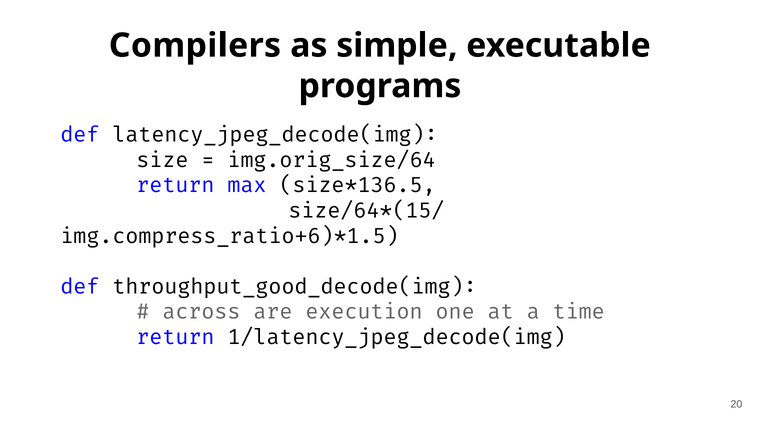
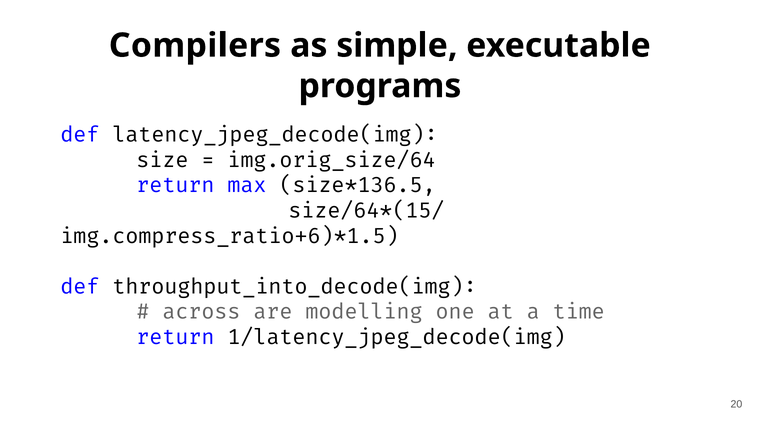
throughput_good_decode(img: throughput_good_decode(img -> throughput_into_decode(img
execution: execution -> modelling
